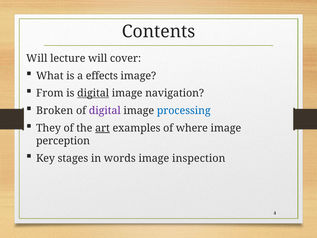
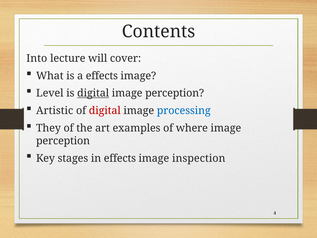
Will at (37, 58): Will -> Into
From: From -> Level
navigation at (175, 93): navigation -> perception
Broken: Broken -> Artistic
digital at (105, 111) colour: purple -> red
art underline: present -> none
in words: words -> effects
